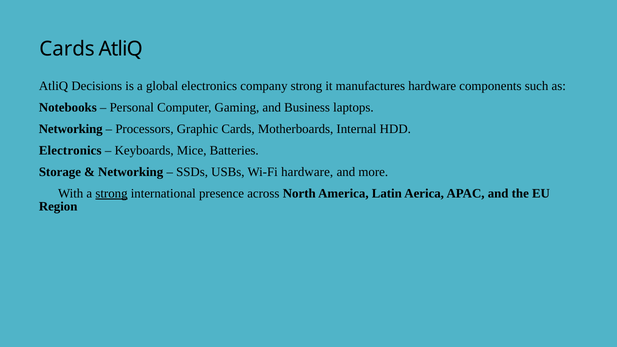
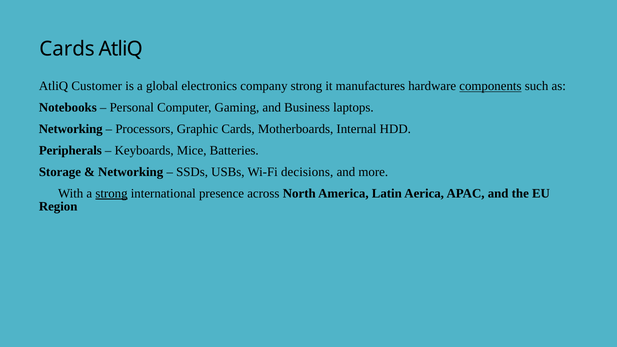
Decisions: Decisions -> Customer
components underline: none -> present
Electronics at (70, 151): Electronics -> Peripherals
Wi-Fi hardware: hardware -> decisions
